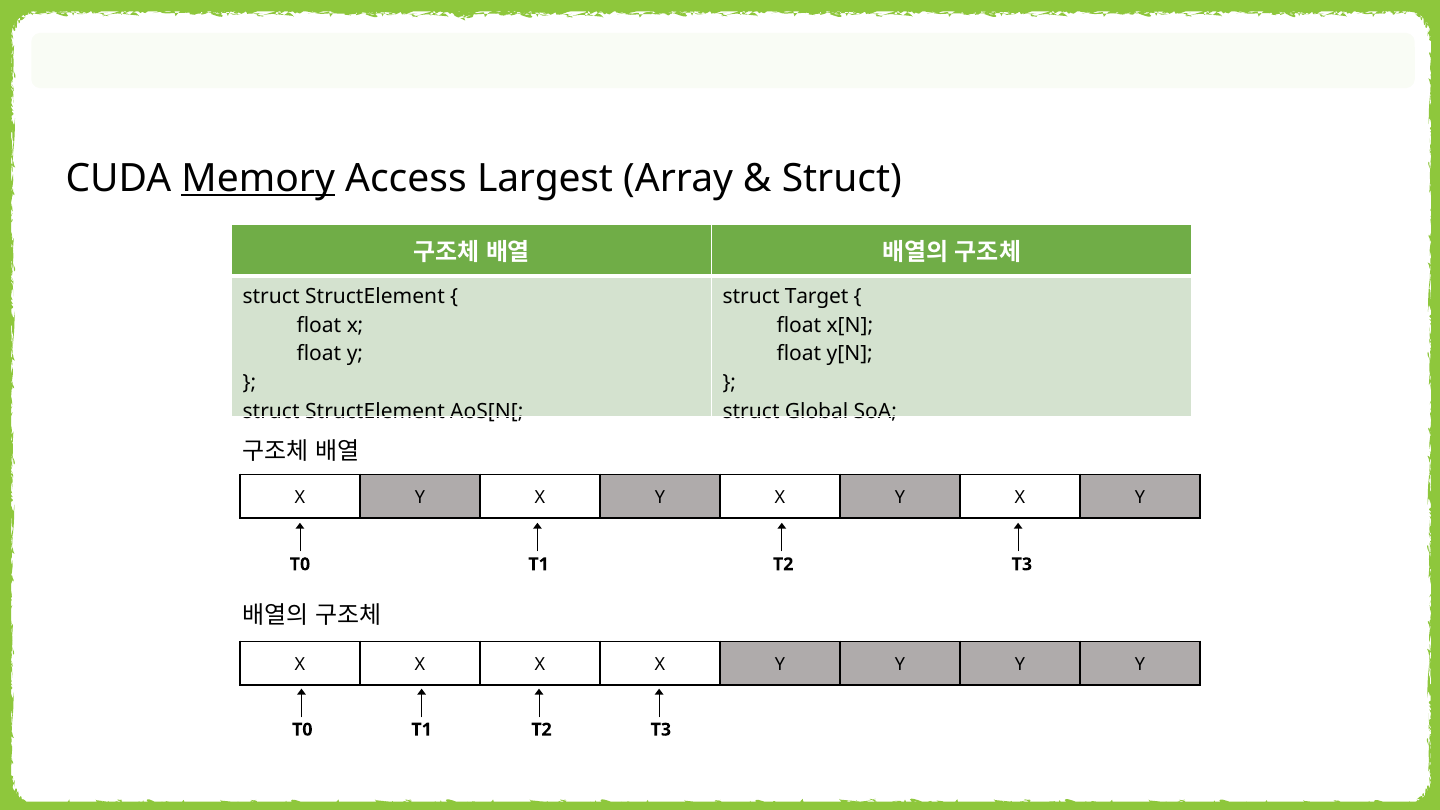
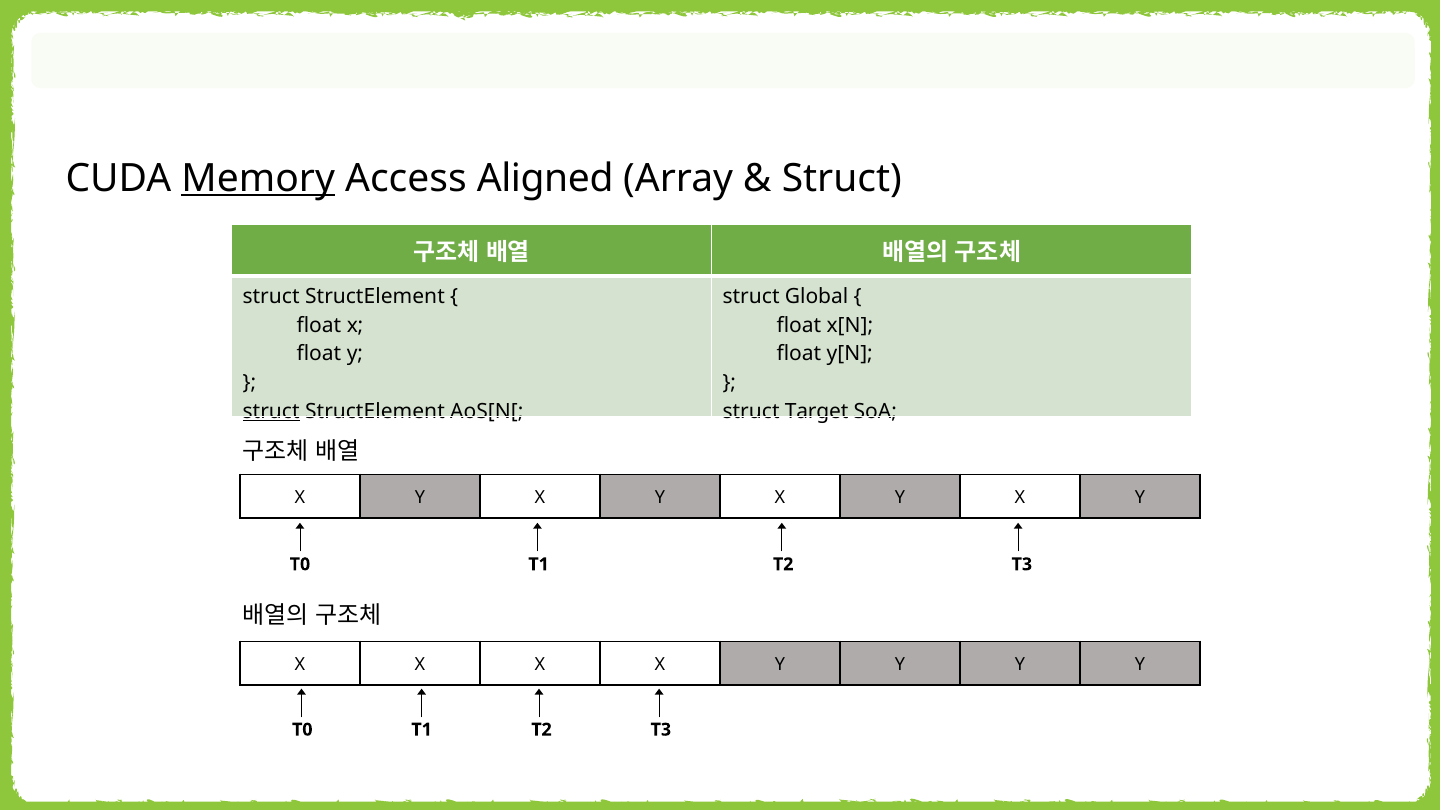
Largest: Largest -> Aligned
Target: Target -> Global
struct at (271, 411) underline: none -> present
Global: Global -> Target
